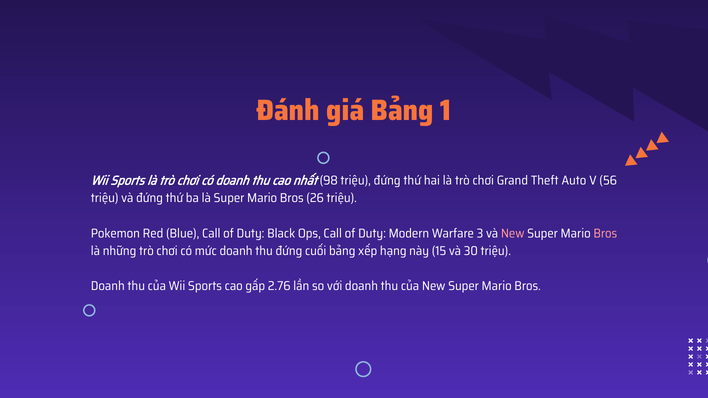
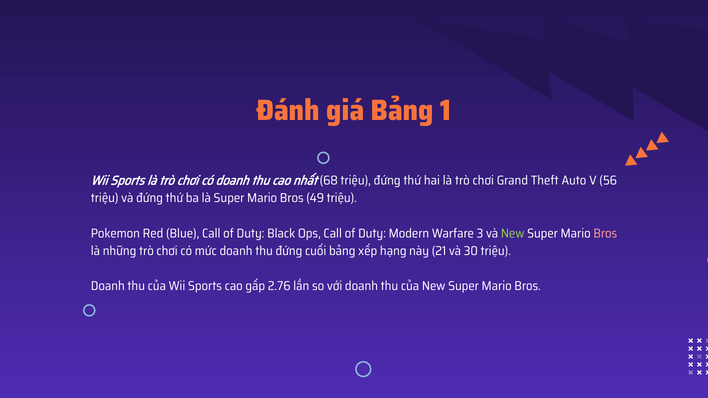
98: 98 -> 68
26: 26 -> 49
New at (513, 233) colour: pink -> light green
15: 15 -> 21
